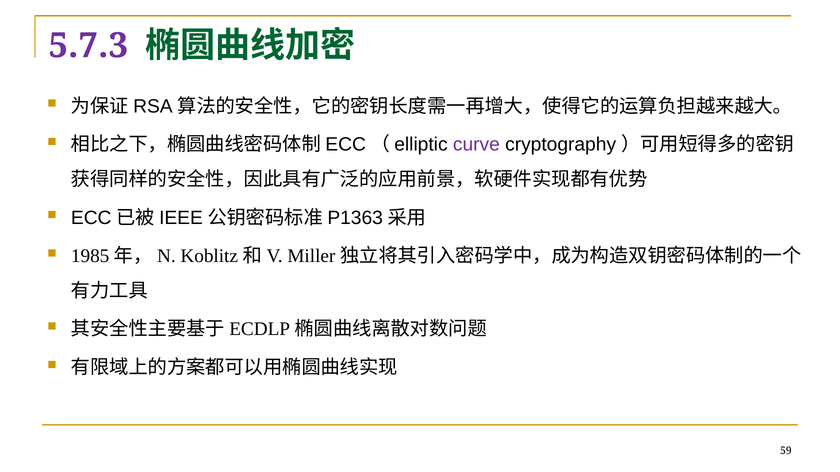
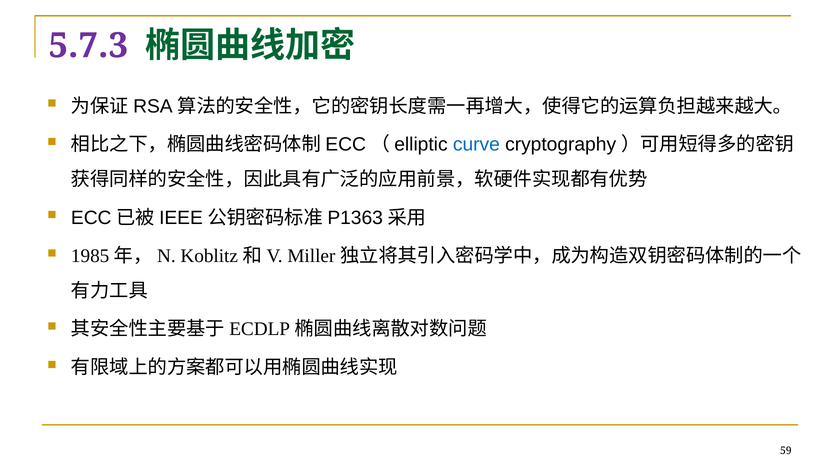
curve colour: purple -> blue
